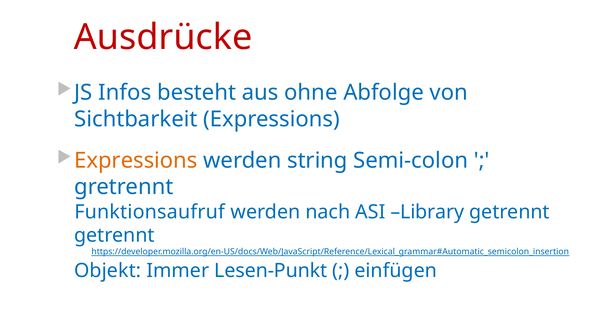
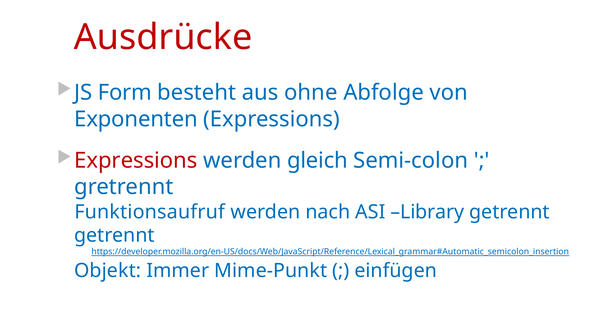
Infos: Infos -> Form
Sichtbarkeit: Sichtbarkeit -> Exponenten
Expressions at (136, 160) colour: orange -> red
string: string -> gleich
Lesen-Punkt: Lesen-Punkt -> Mime-Punkt
